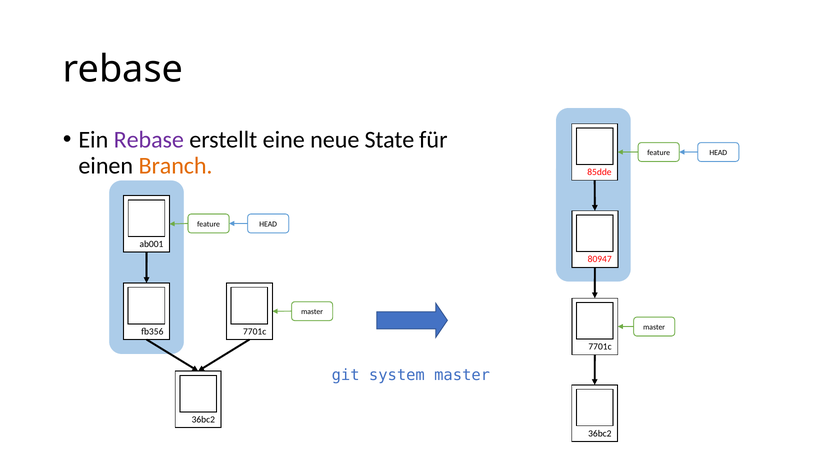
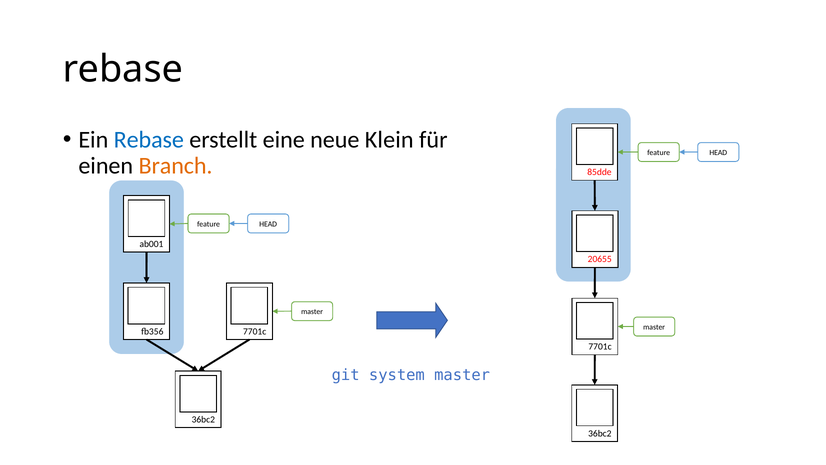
Rebase at (149, 140) colour: purple -> blue
State: State -> Klein
80947: 80947 -> 20655
